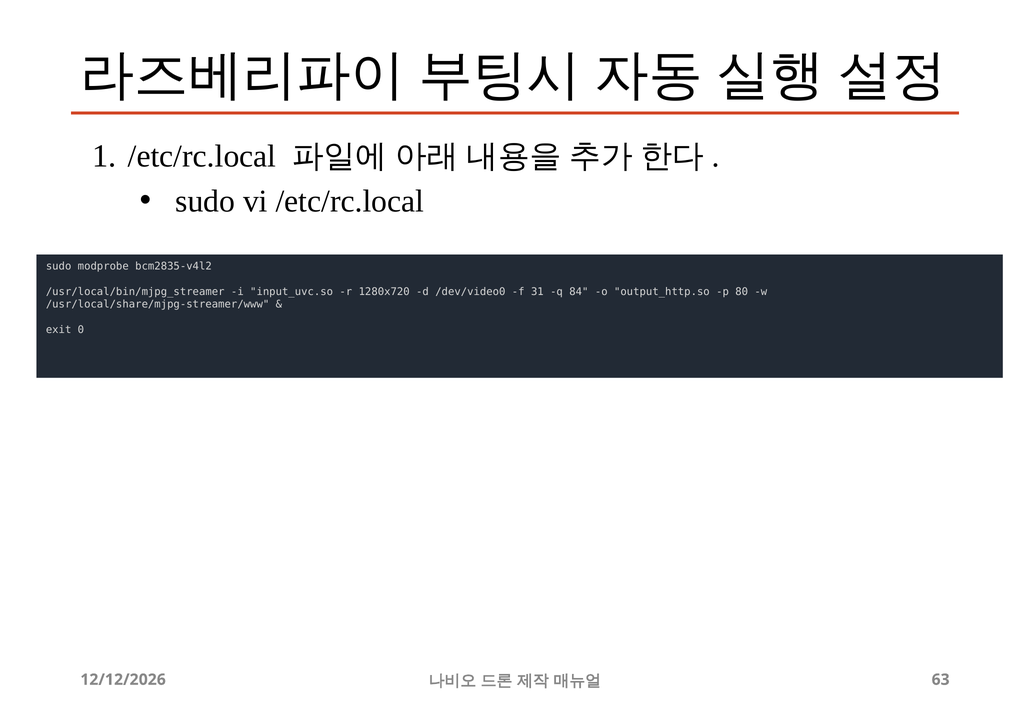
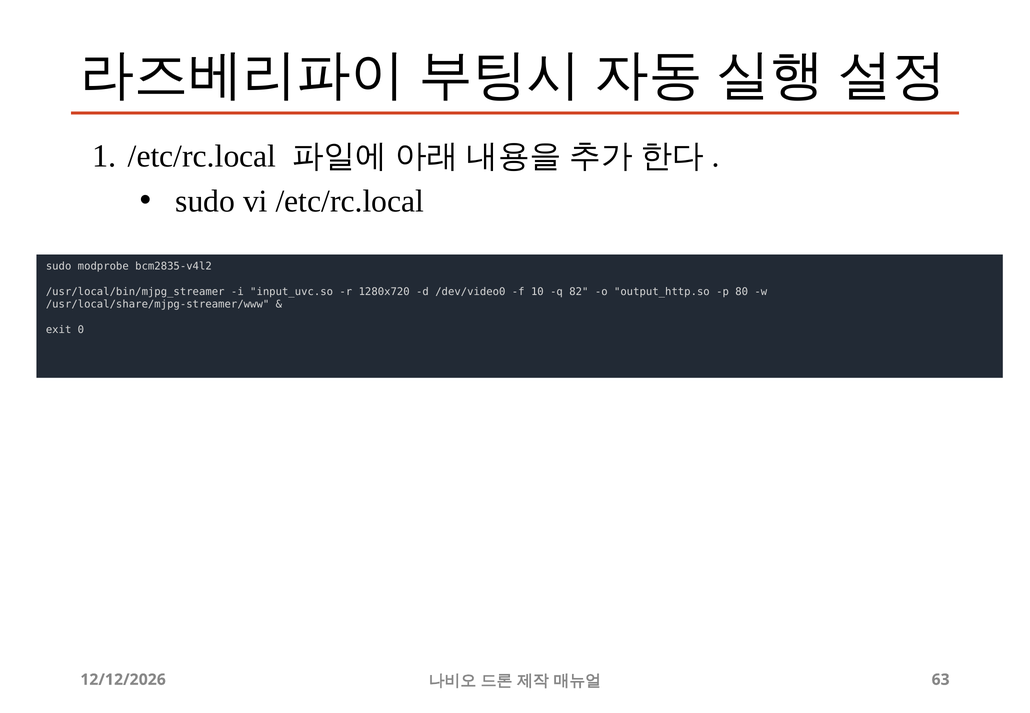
31: 31 -> 10
84: 84 -> 82
